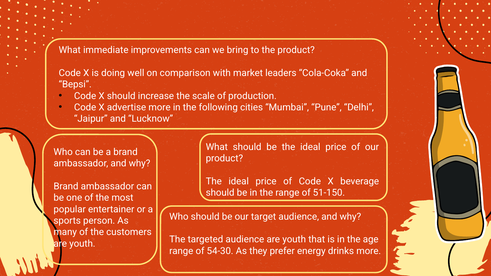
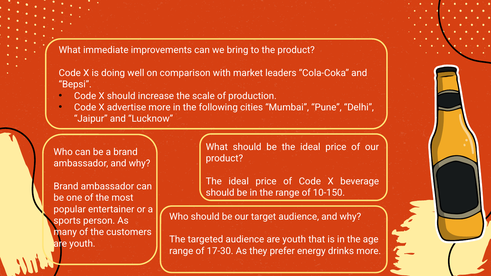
51-150: 51-150 -> 10-150
54-30: 54-30 -> 17-30
